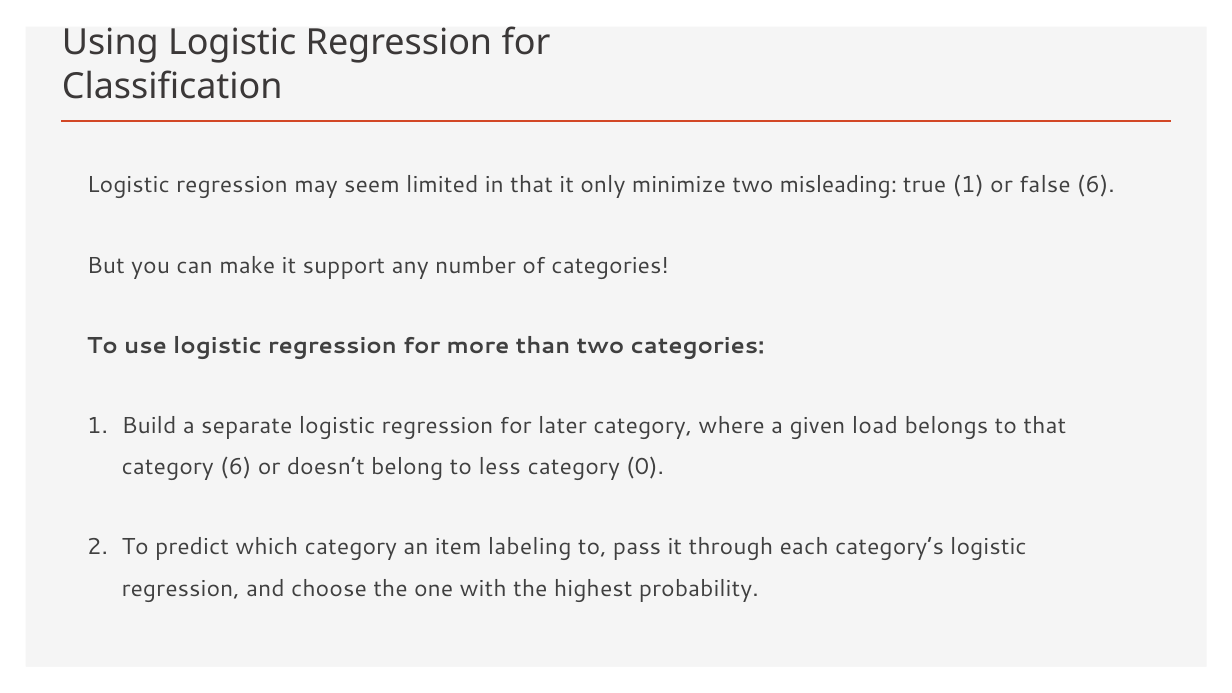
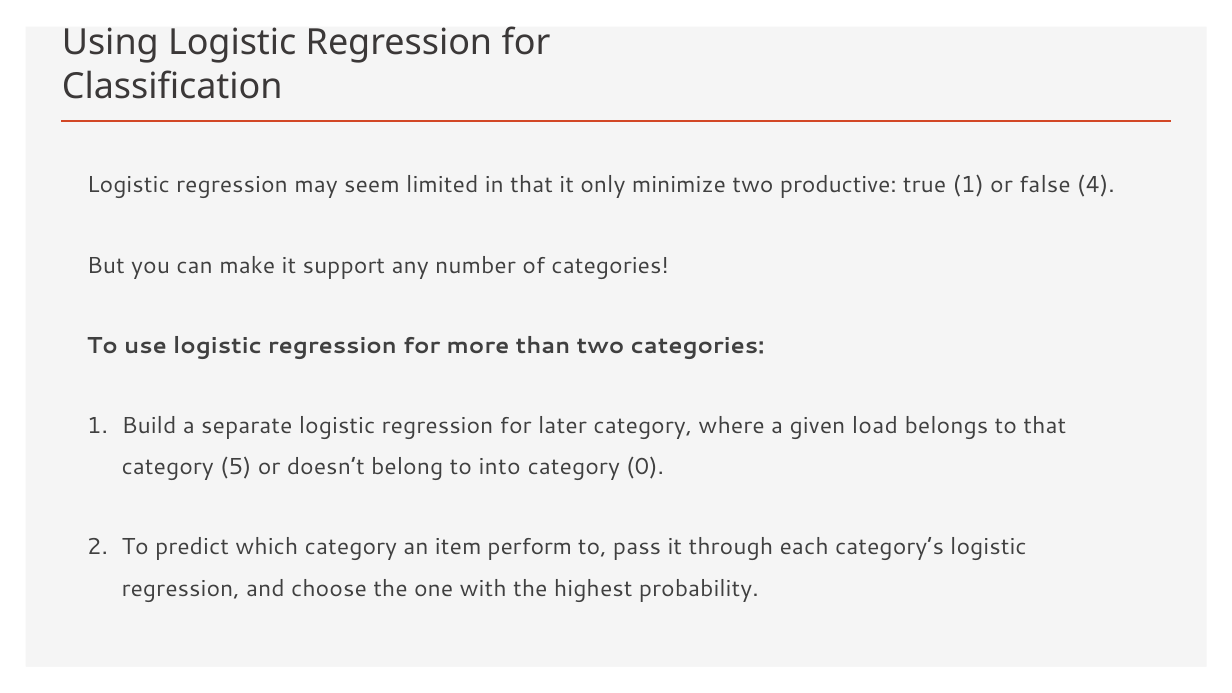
misleading: misleading -> productive
false 6: 6 -> 4
category 6: 6 -> 5
less: less -> into
labeling: labeling -> perform
